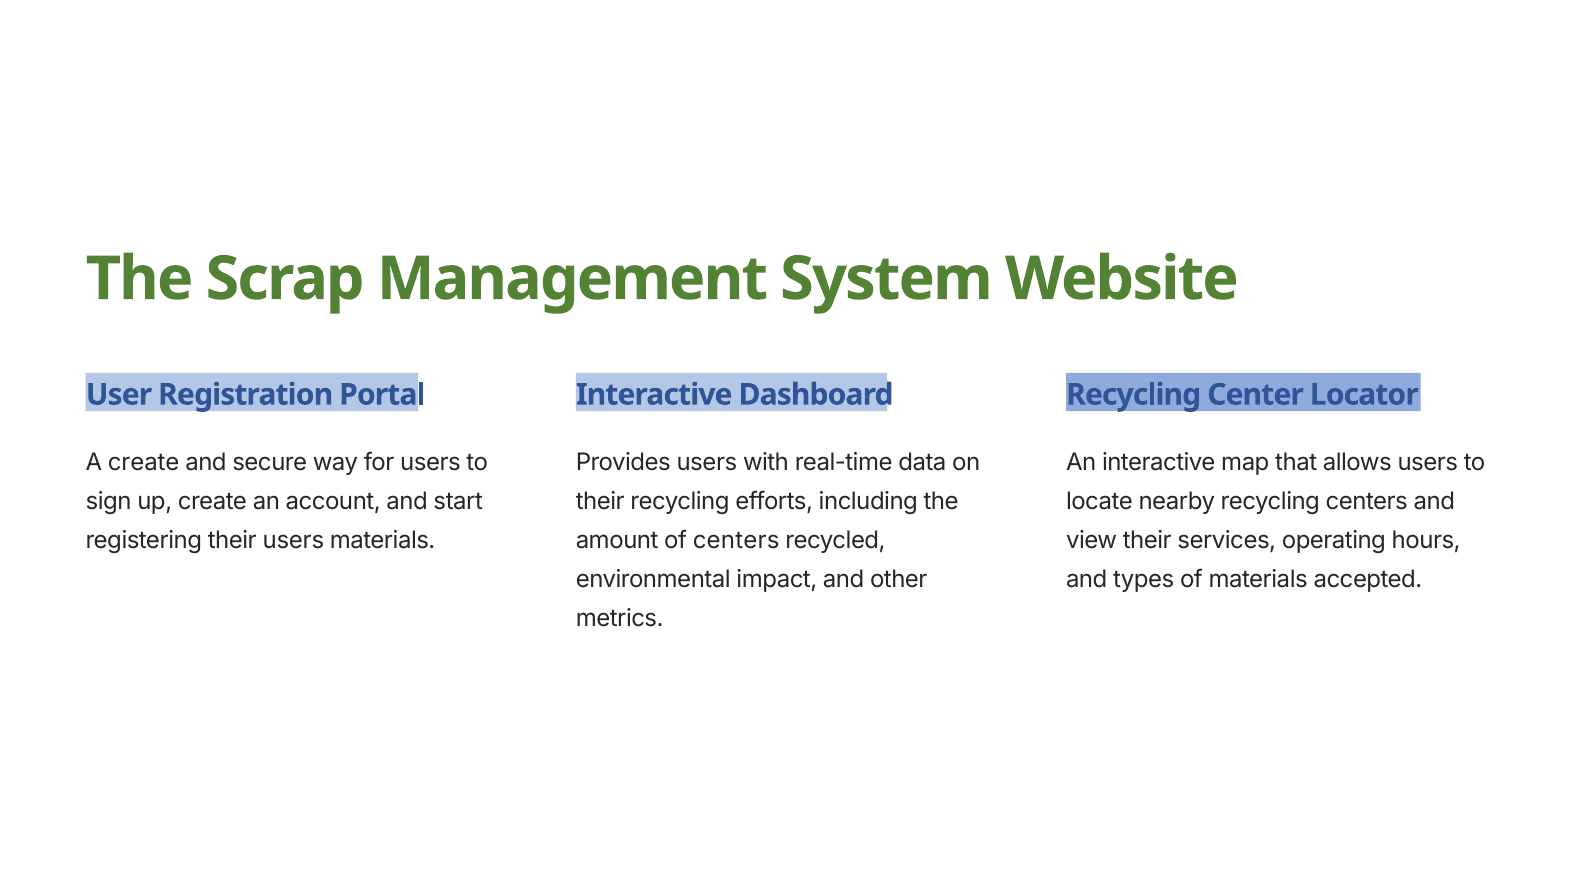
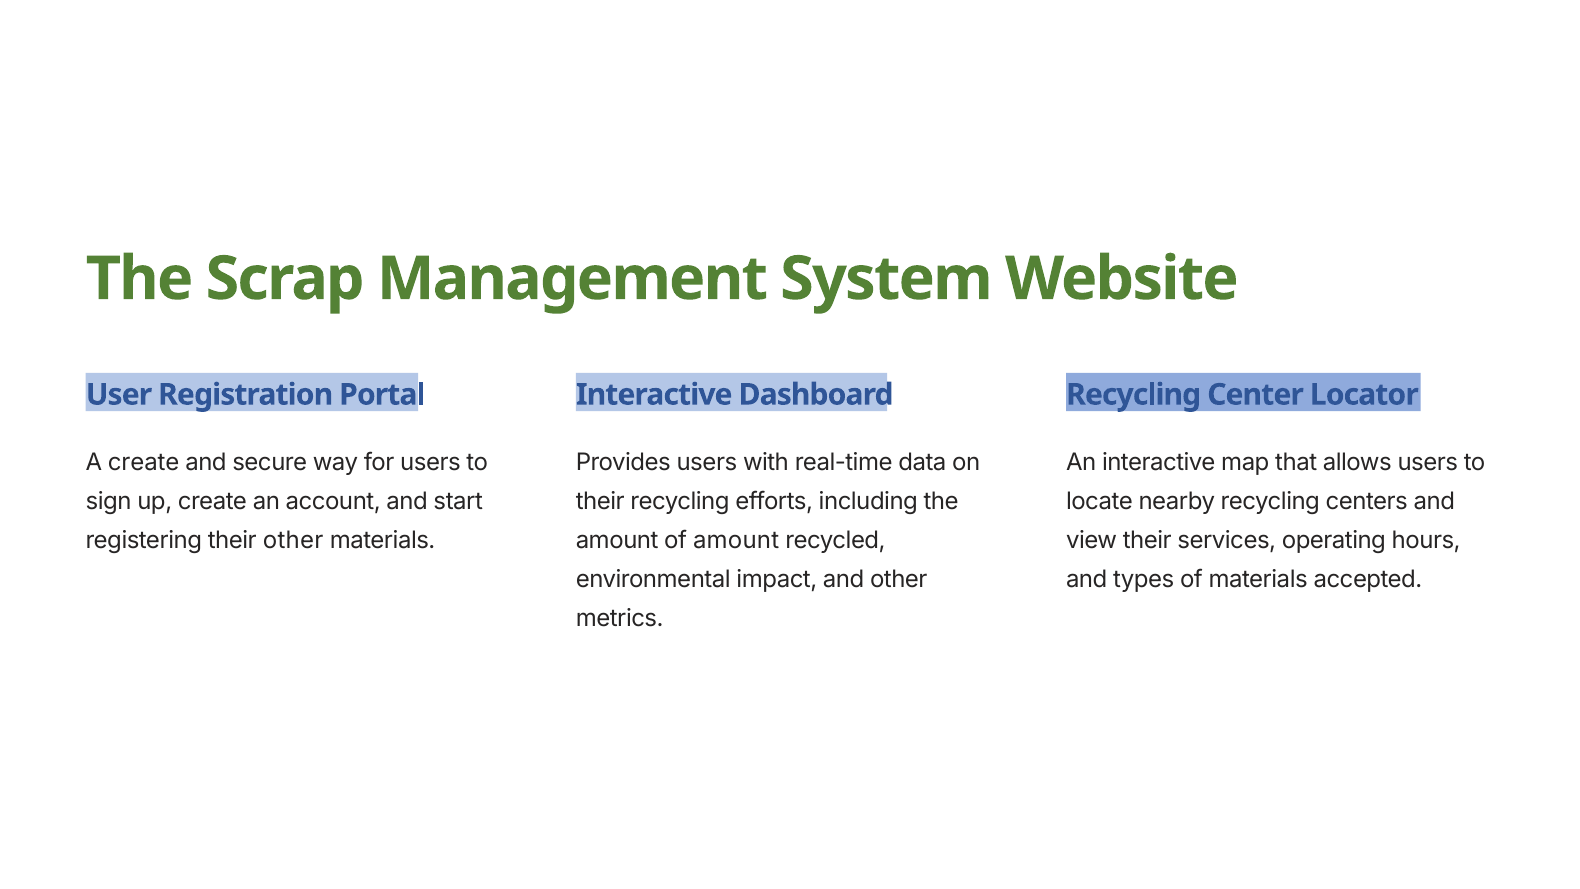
their users: users -> other
of centers: centers -> amount
